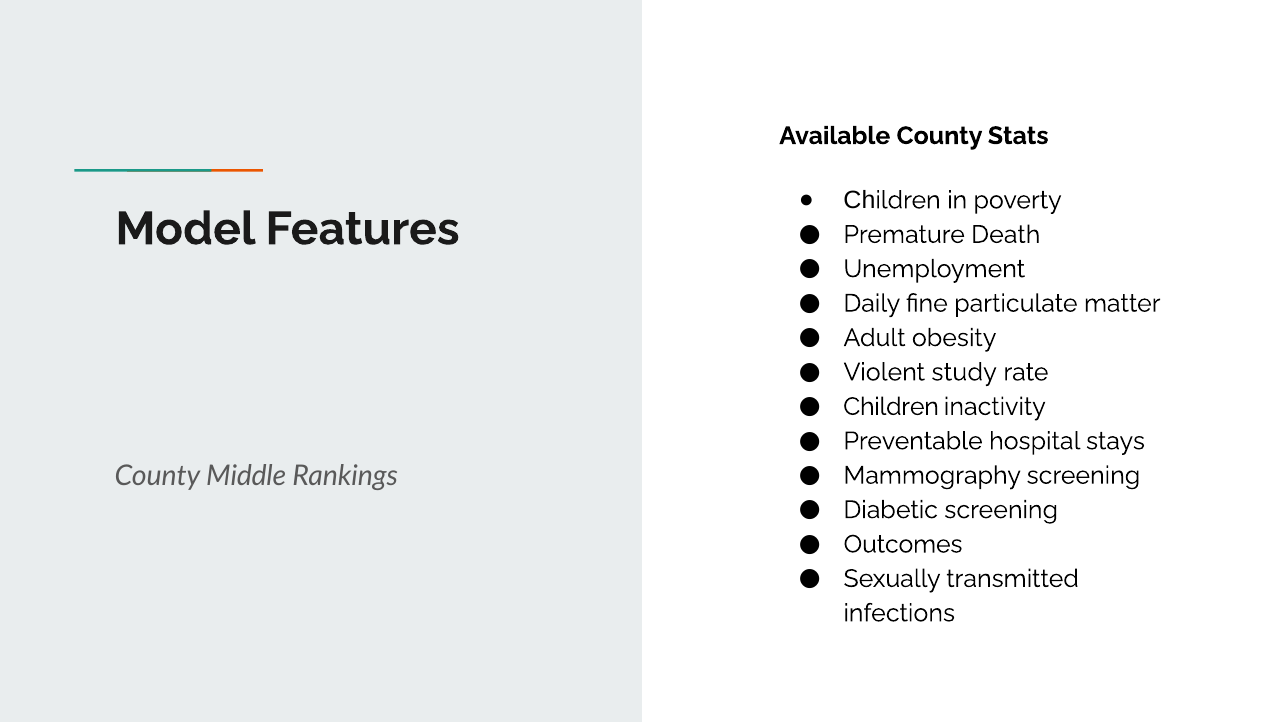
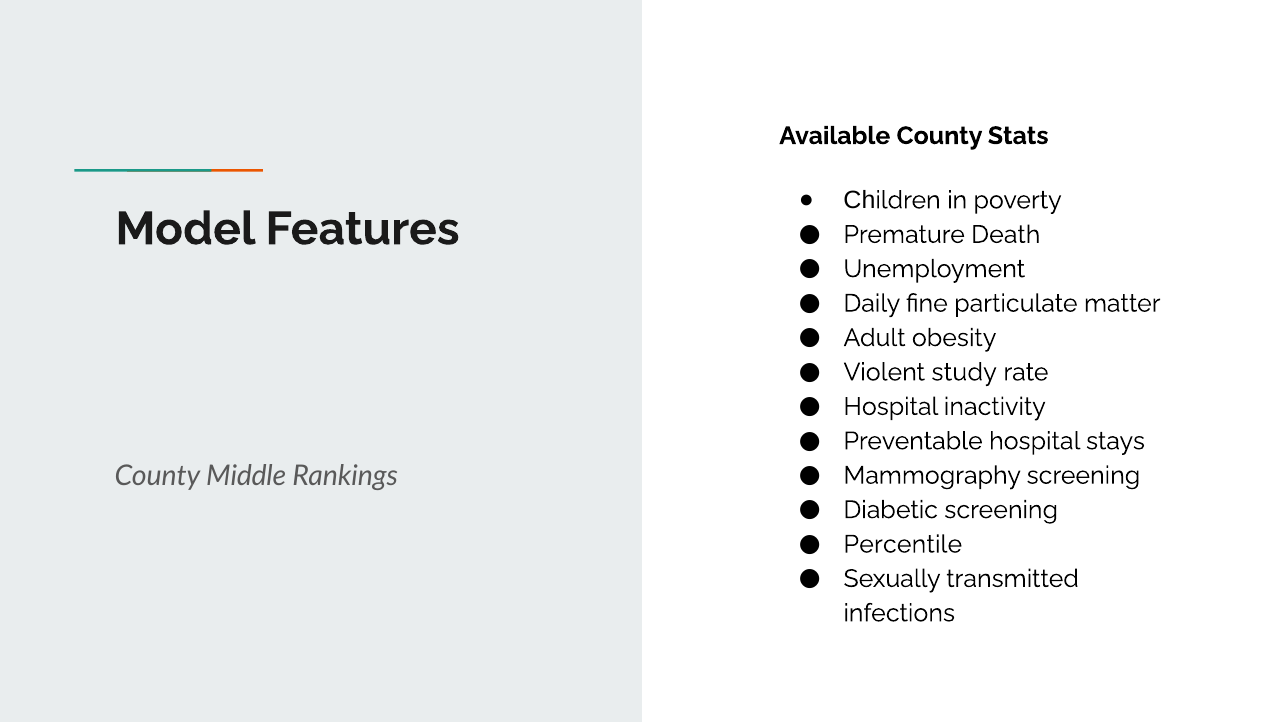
Children at (891, 407): Children -> Hospital
Outcomes: Outcomes -> Percentile
